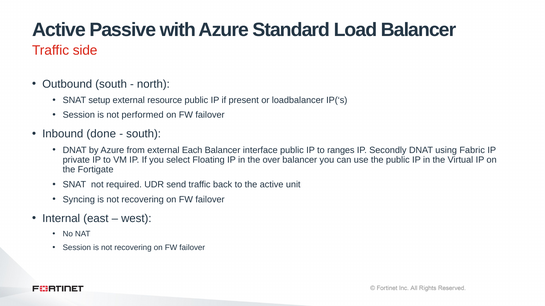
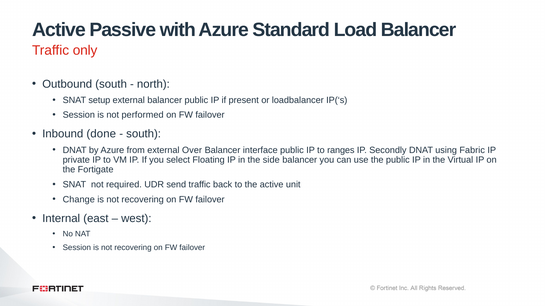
side: side -> only
external resource: resource -> balancer
Each: Each -> Over
over: over -> side
Syncing: Syncing -> Change
